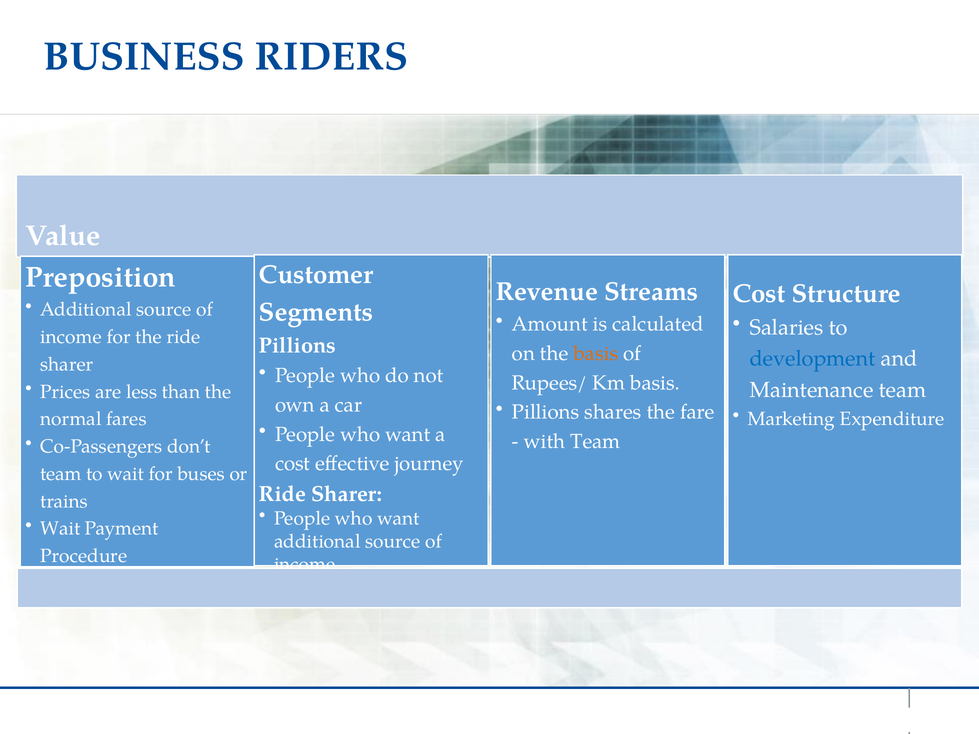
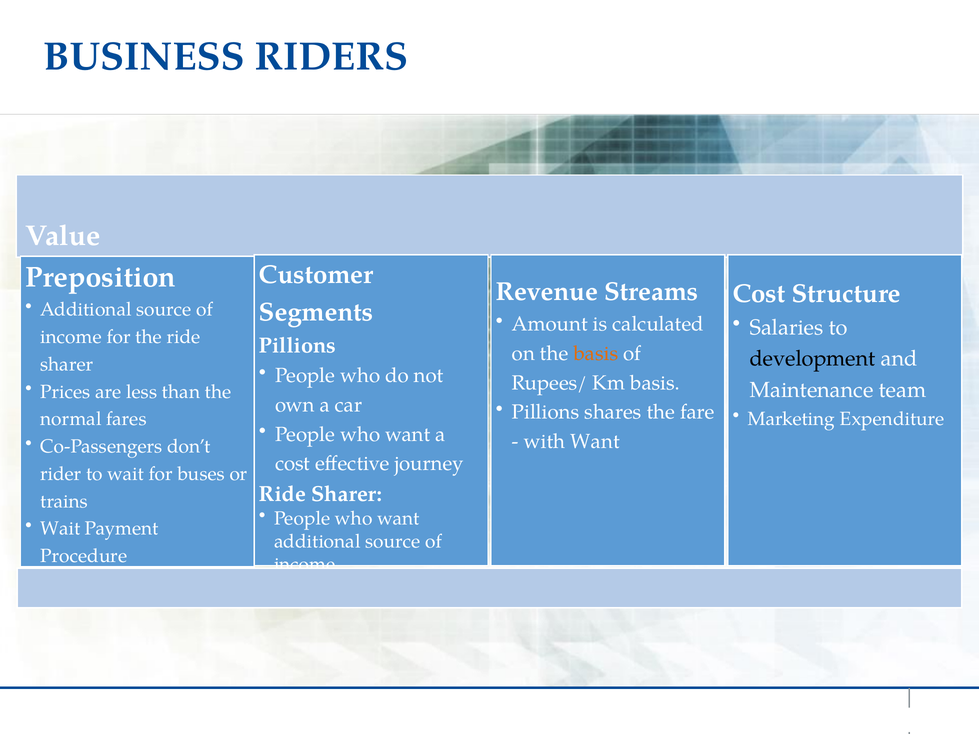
development colour: blue -> black
with Team: Team -> Want
team at (61, 474): team -> rider
